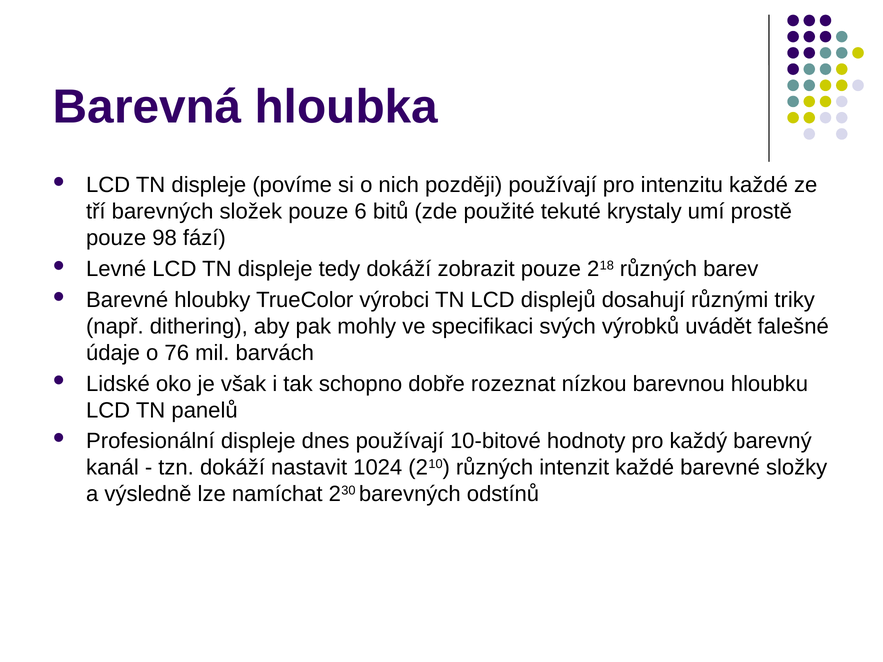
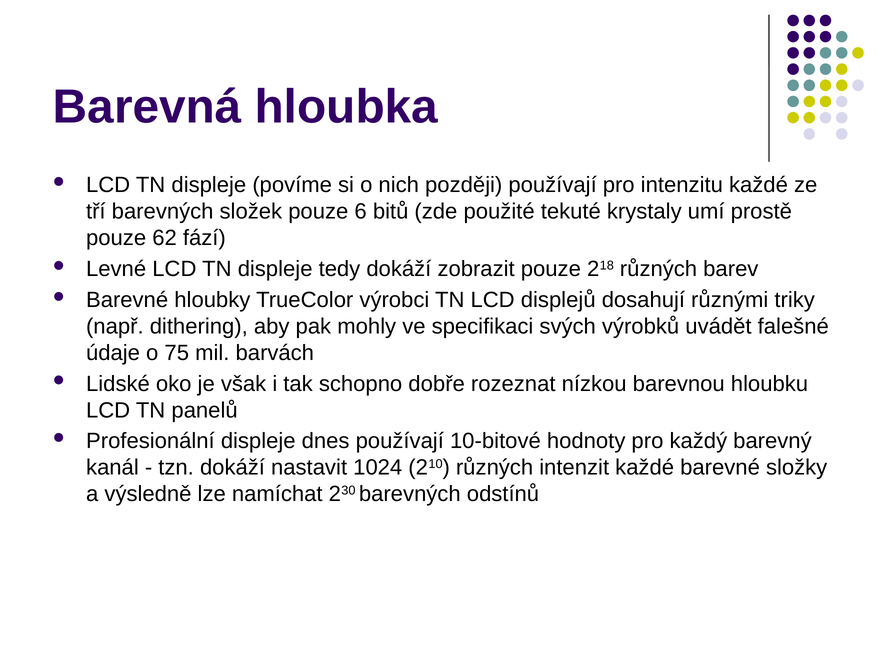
98: 98 -> 62
76: 76 -> 75
